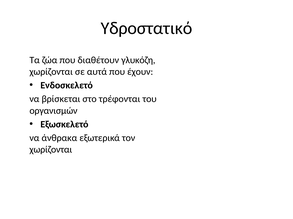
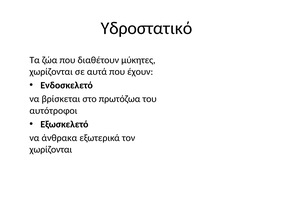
γλυκόζη: γλυκόζη -> μύκητες
τρέφονται: τρέφονται -> πρωτόζωα
οργανισμών: οργανισμών -> αυτότροφοι
